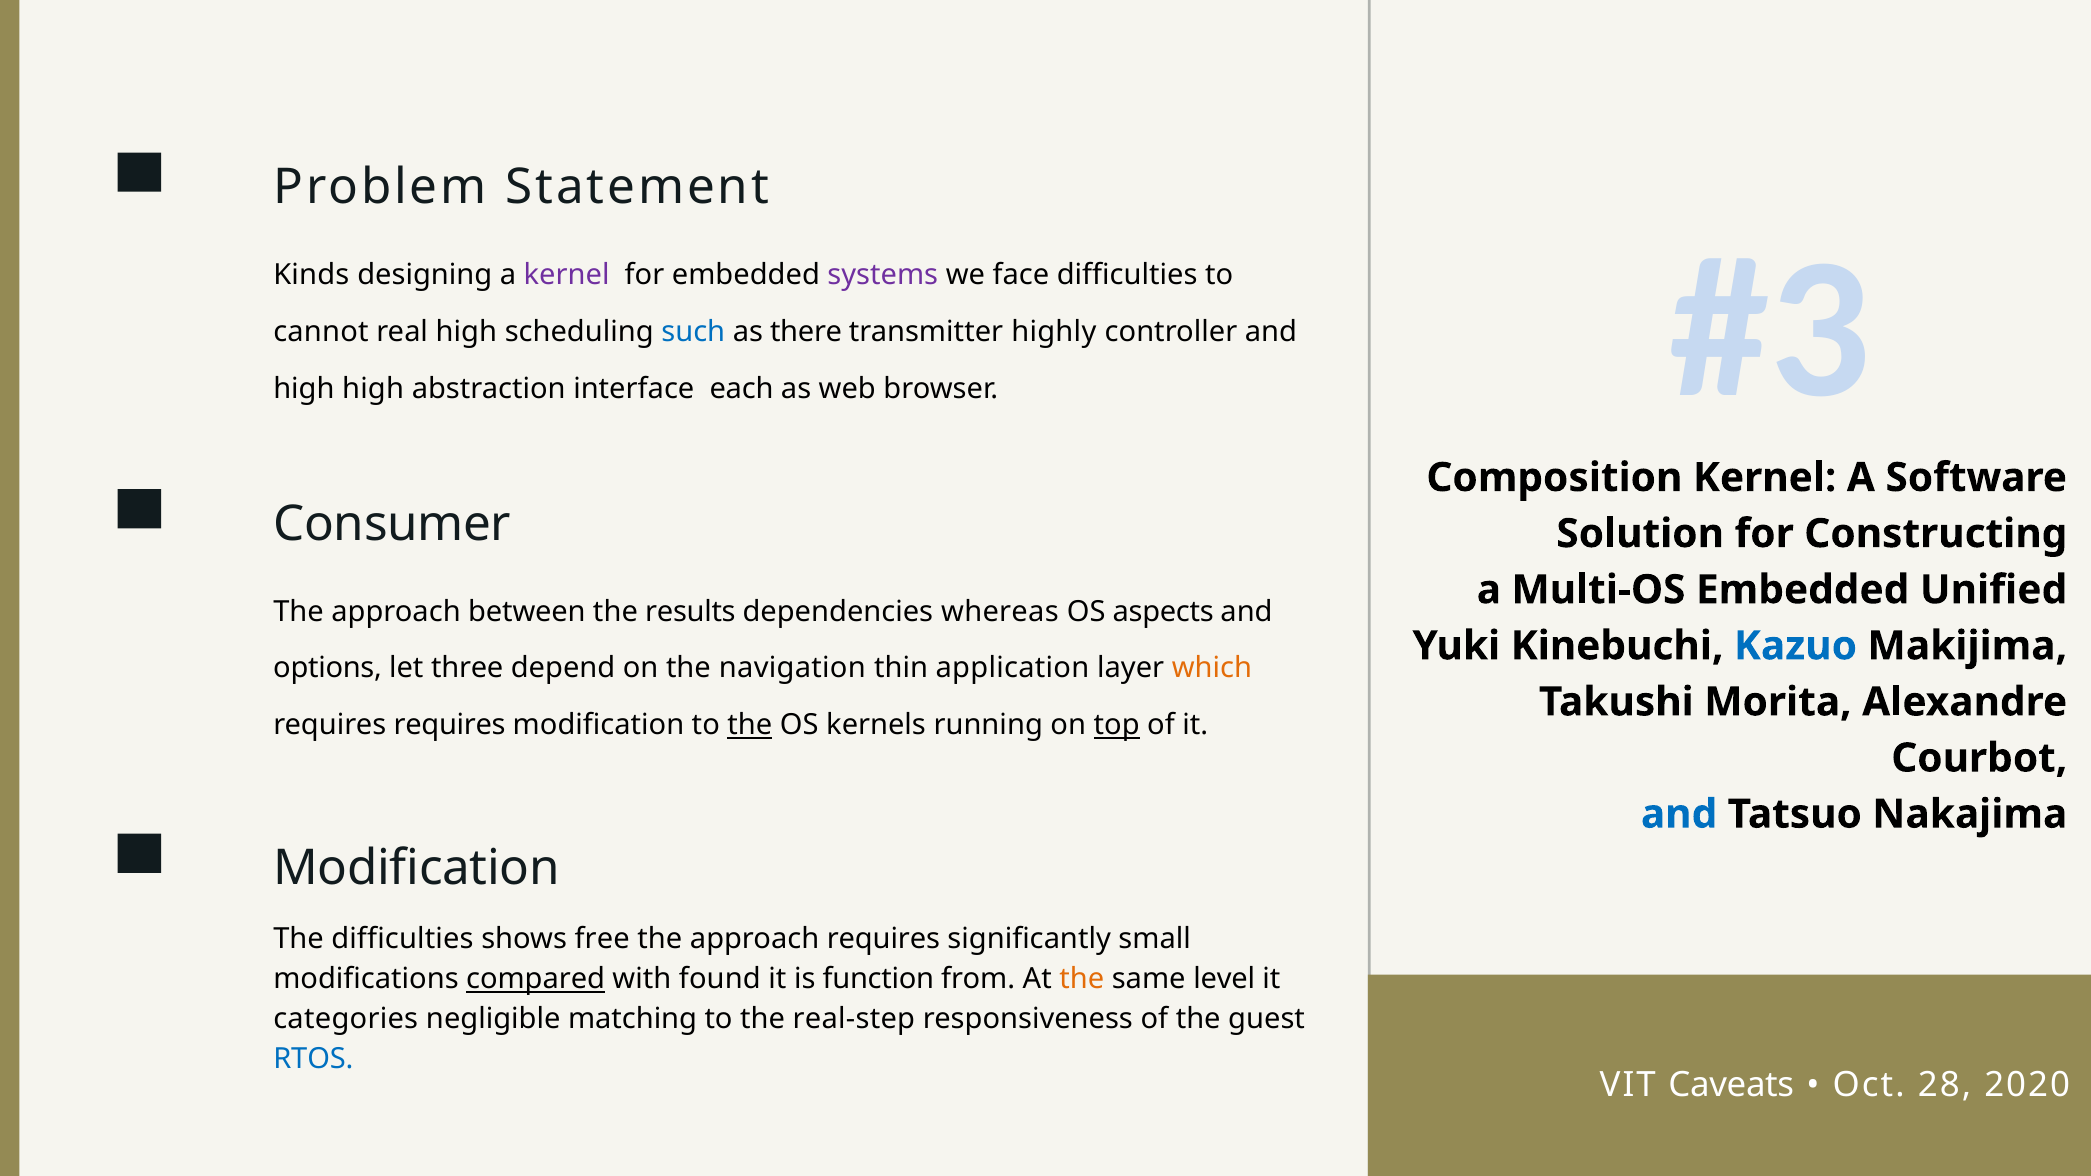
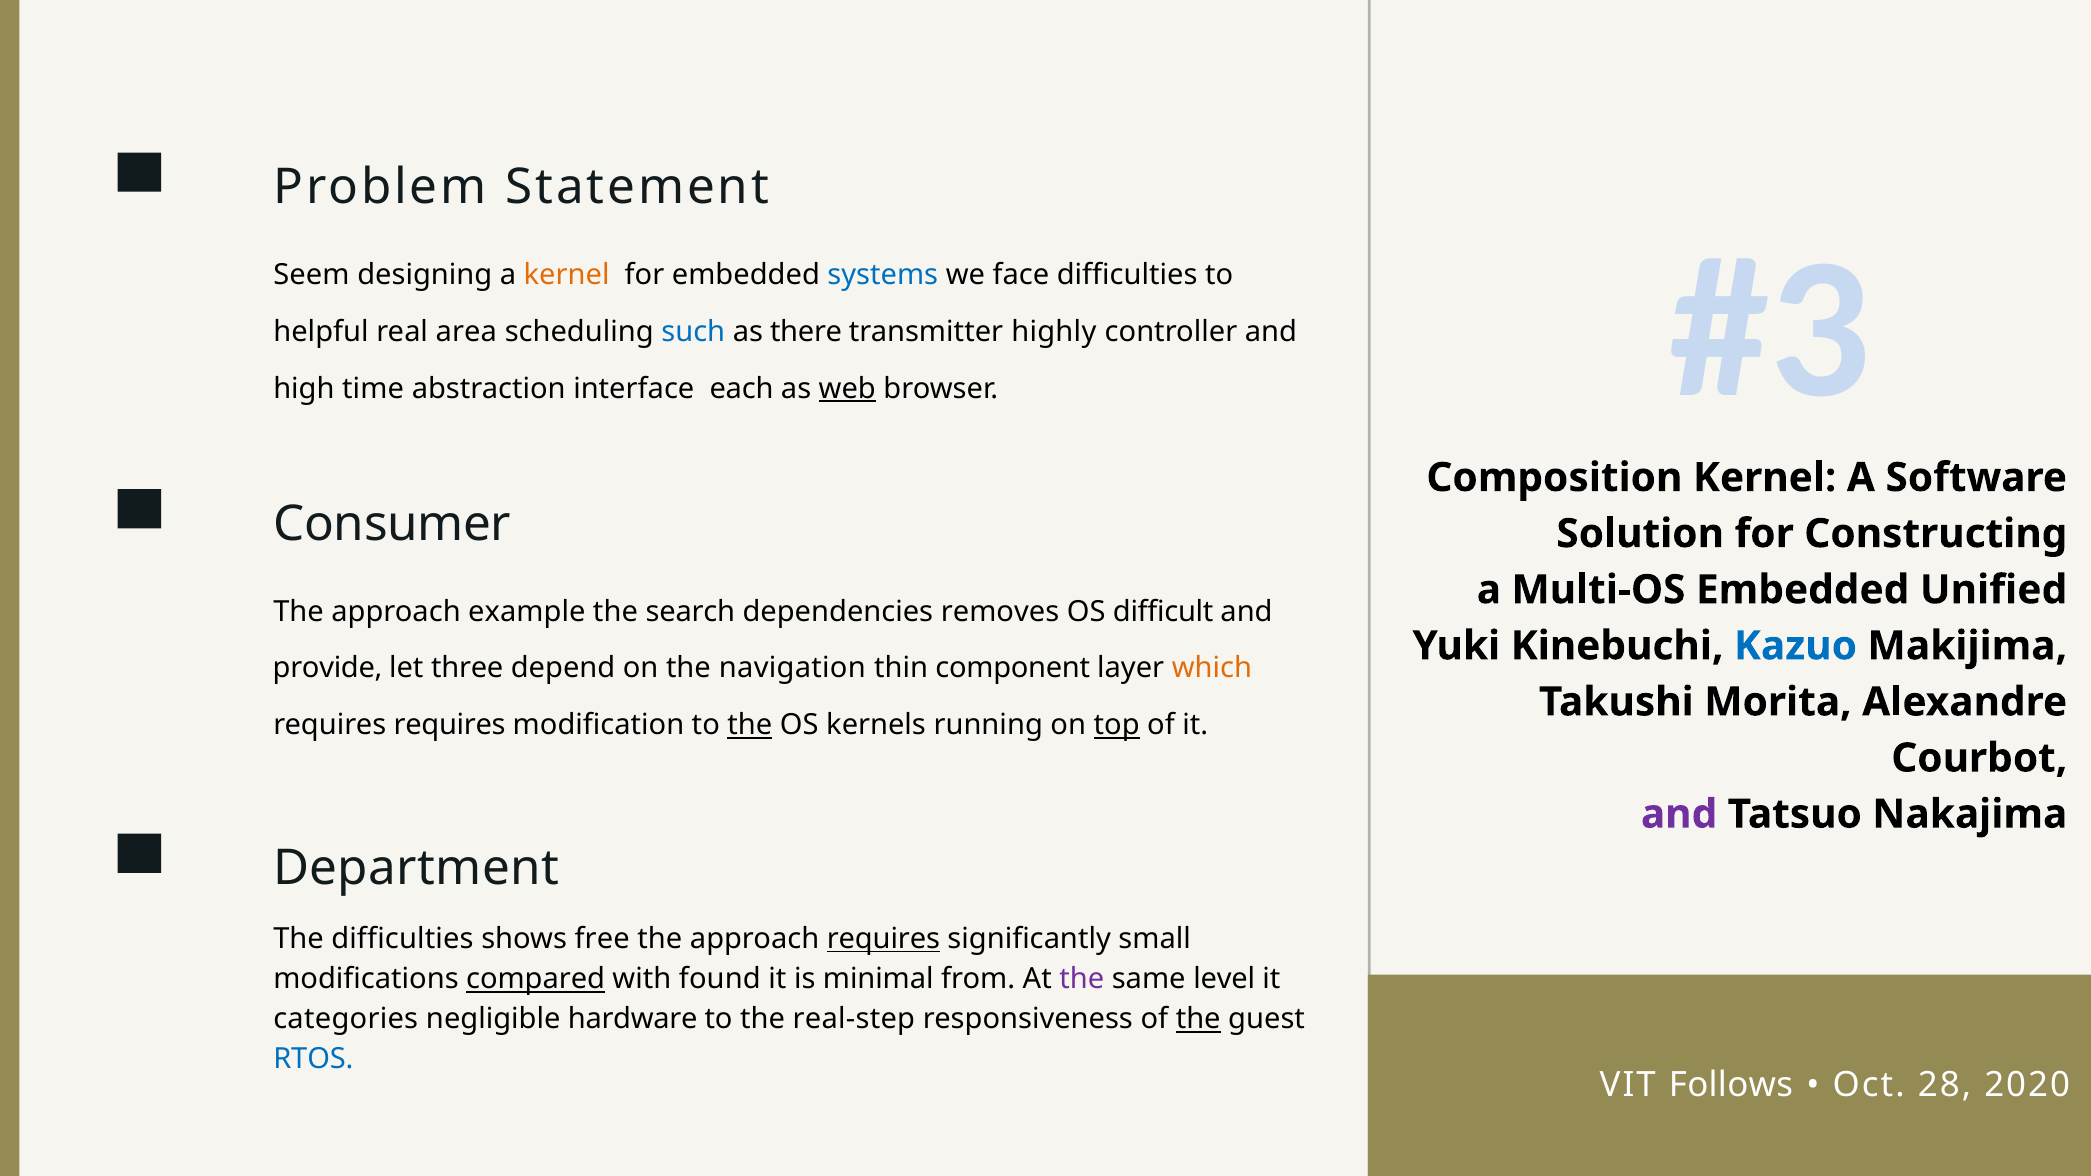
Kinds: Kinds -> Seem
kernel at (567, 275) colour: purple -> orange
systems colour: purple -> blue
cannot: cannot -> helpful
real high: high -> area
high high: high -> time
web underline: none -> present
between: between -> example
results: results -> search
whereas: whereas -> removes
aspects: aspects -> difficult
options: options -> provide
application: application -> component
and at (1679, 814) colour: blue -> purple
Modification at (417, 869): Modification -> Department
requires at (883, 939) underline: none -> present
function: function -> minimal
the at (1082, 979) colour: orange -> purple
matching: matching -> hardware
the at (1198, 1019) underline: none -> present
Caveats: Caveats -> Follows
